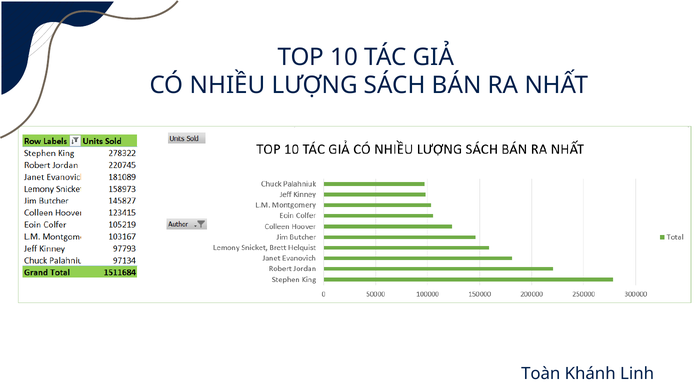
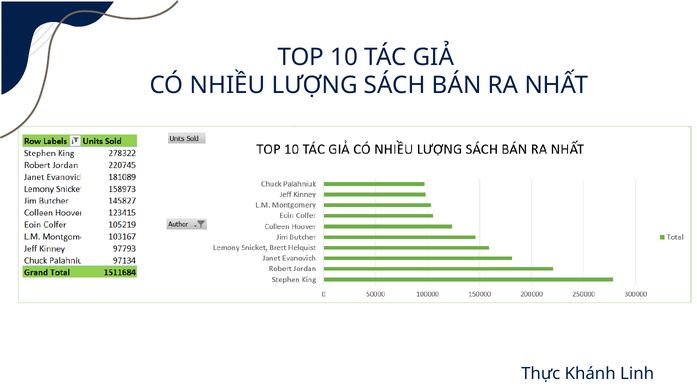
Toàn: Toàn -> Thực
